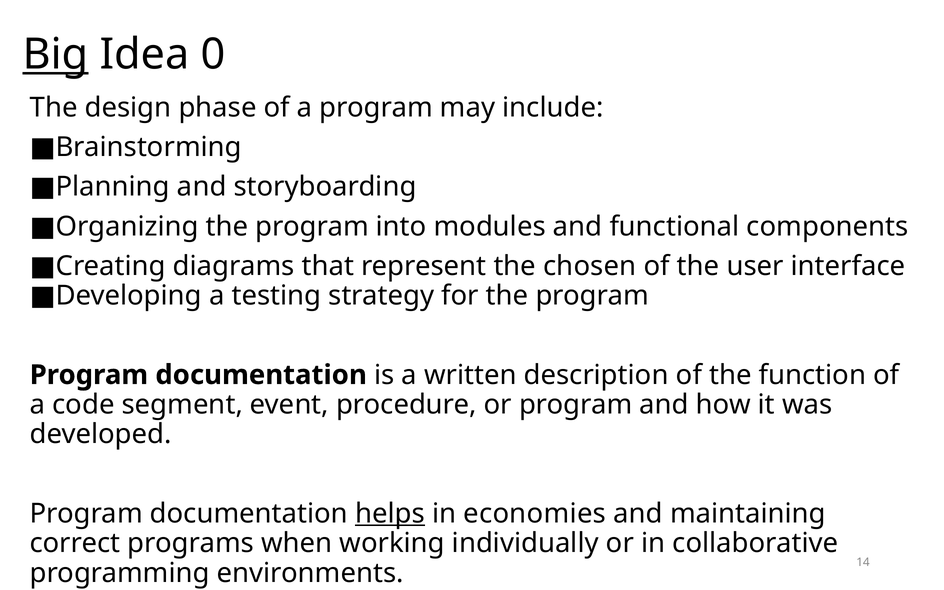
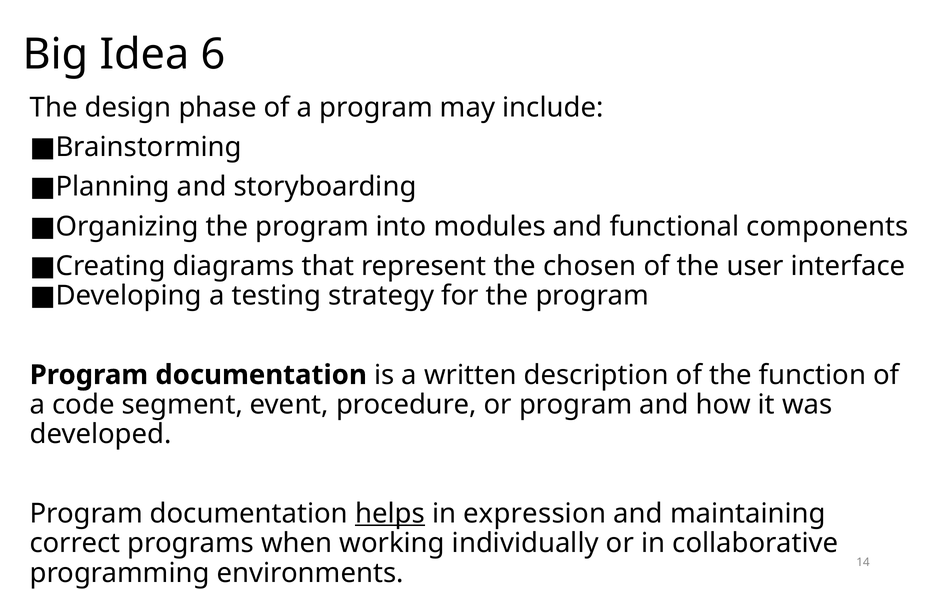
Big underline: present -> none
0: 0 -> 6
economies: economies -> expression
